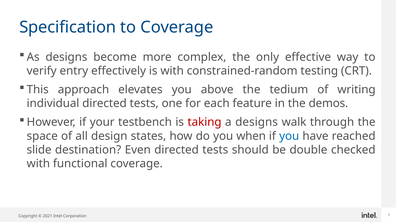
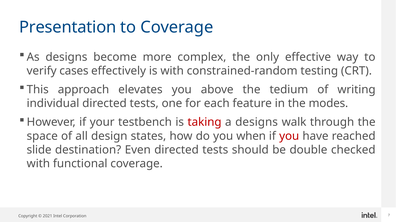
Specification: Specification -> Presentation
entry: entry -> cases
demos: demos -> modes
you at (289, 136) colour: blue -> red
